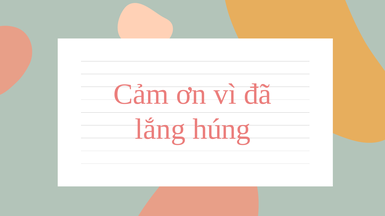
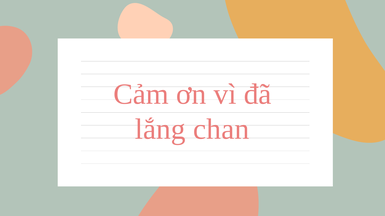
húng: húng -> chan
